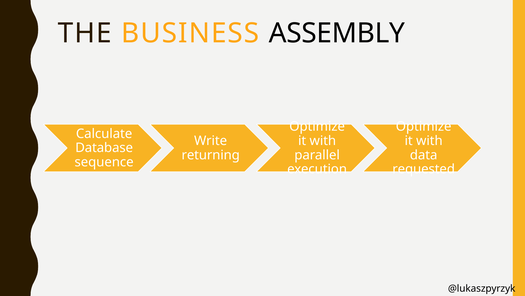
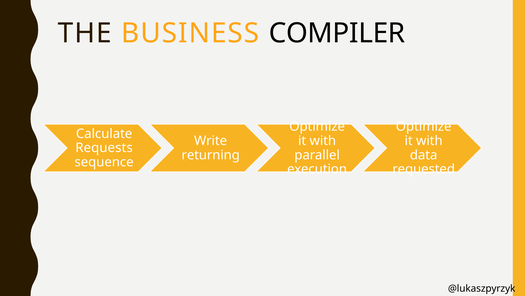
ASSEMBLY: ASSEMBLY -> COMPILER
Database: Database -> Requests
